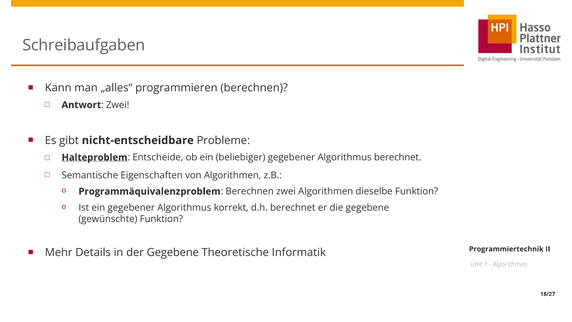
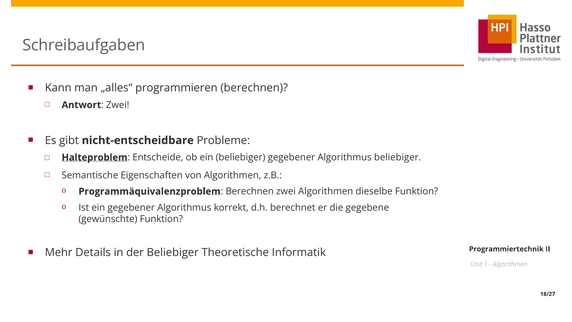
Algorithmus berechnet: berechnet -> beliebiger
der Gegebene: Gegebene -> Beliebiger
